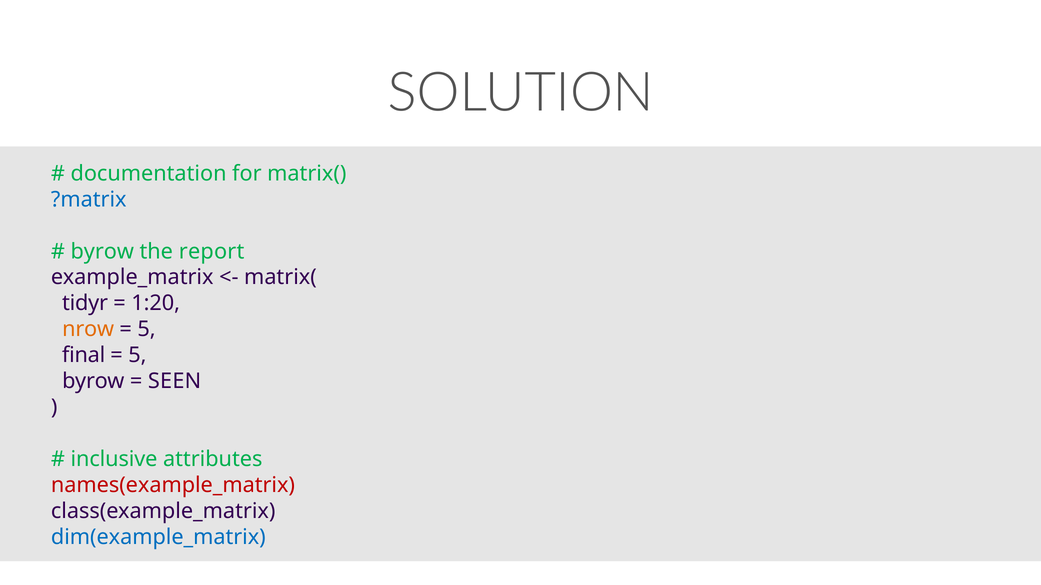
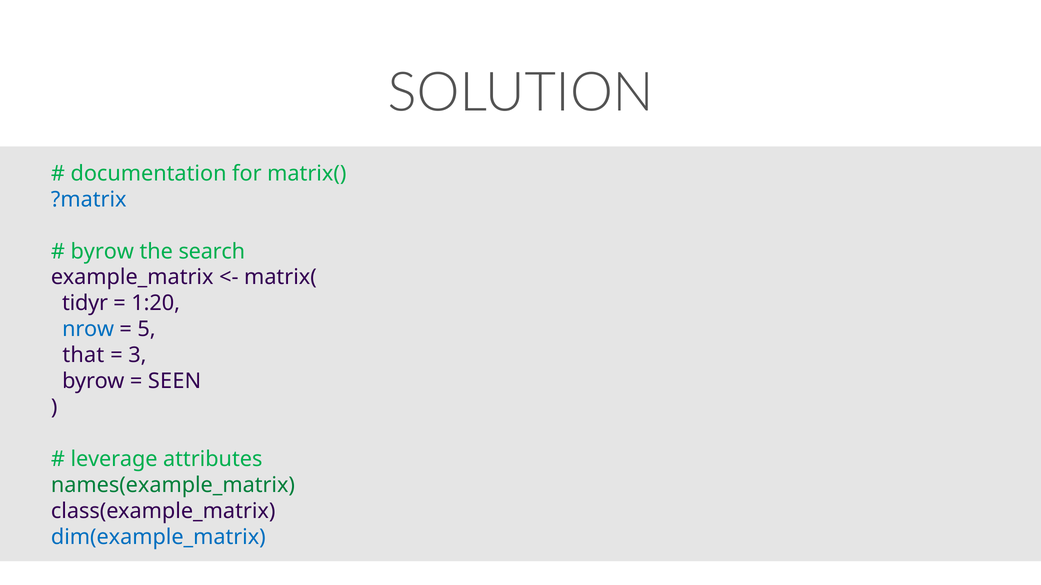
report: report -> search
nrow colour: orange -> blue
final: final -> that
5 at (137, 356): 5 -> 3
inclusive: inclusive -> leverage
names(example_matrix colour: red -> green
